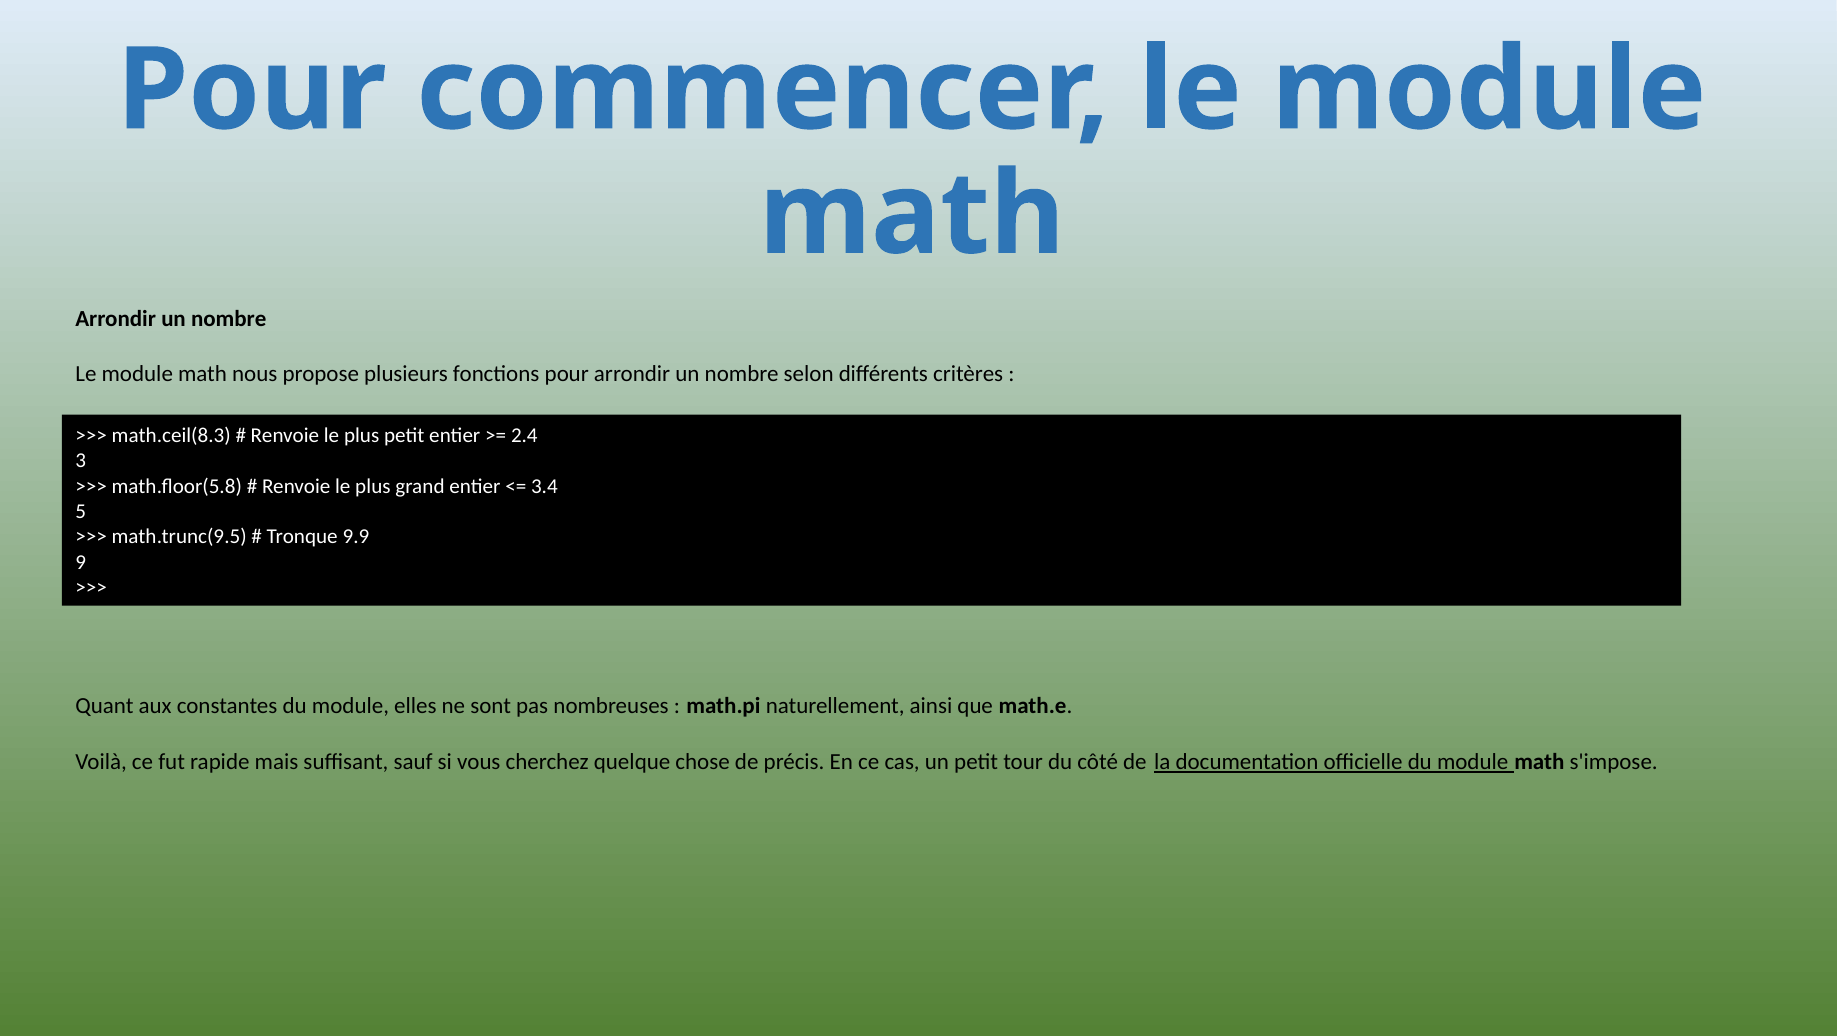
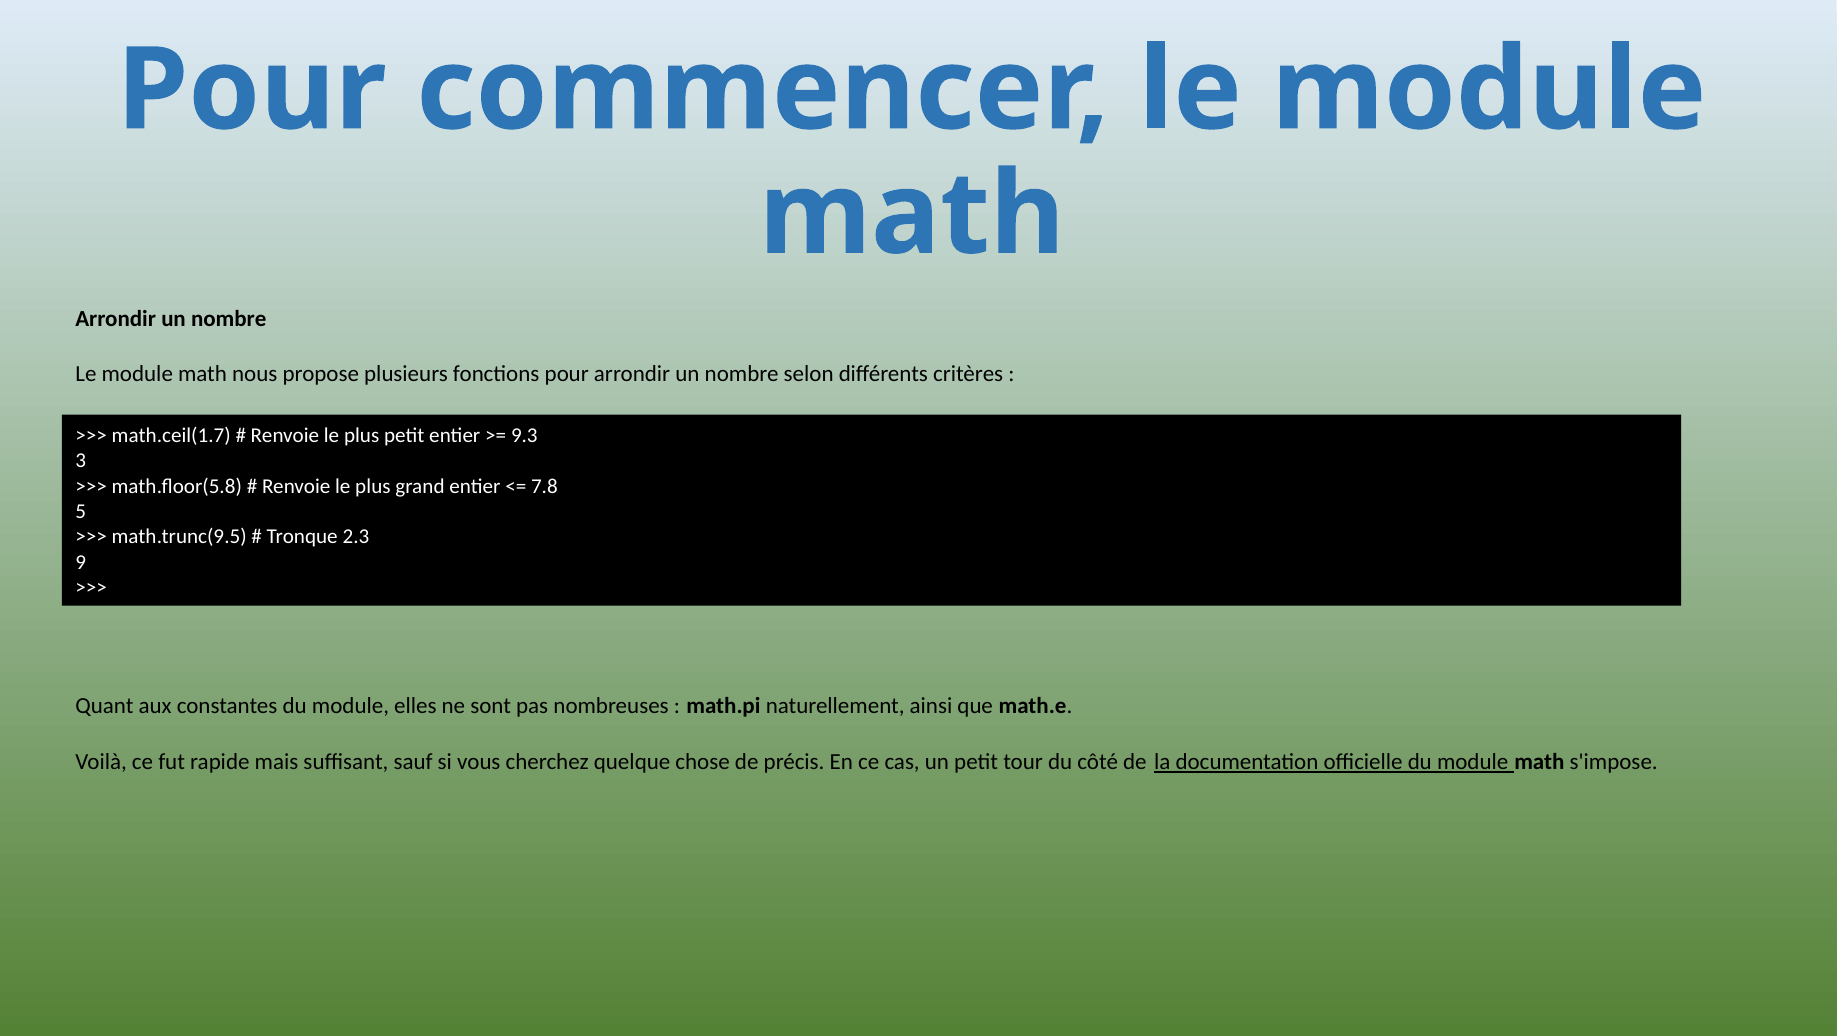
math.ceil(8.3: math.ceil(8.3 -> math.ceil(1.7
2.4: 2.4 -> 9.3
3.4: 3.4 -> 7.8
9.9: 9.9 -> 2.3
